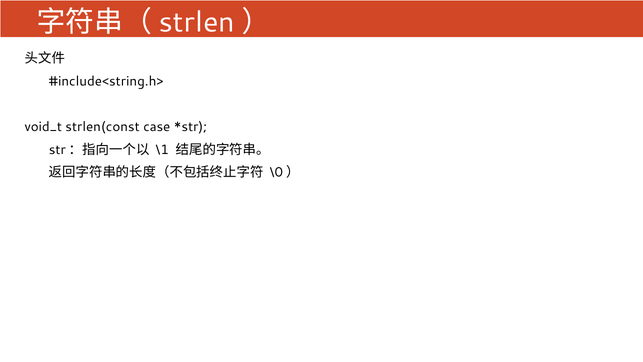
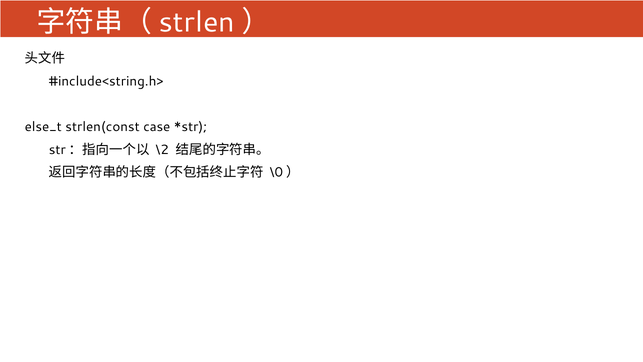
void_t: void_t -> else_t
\1: \1 -> \2
